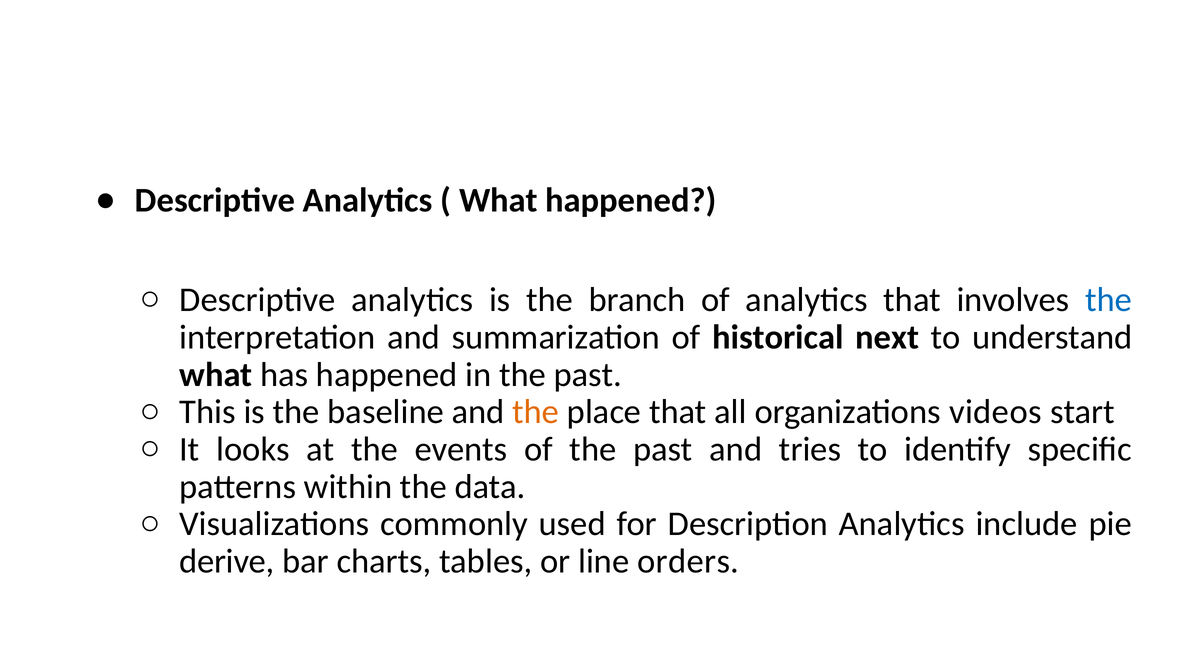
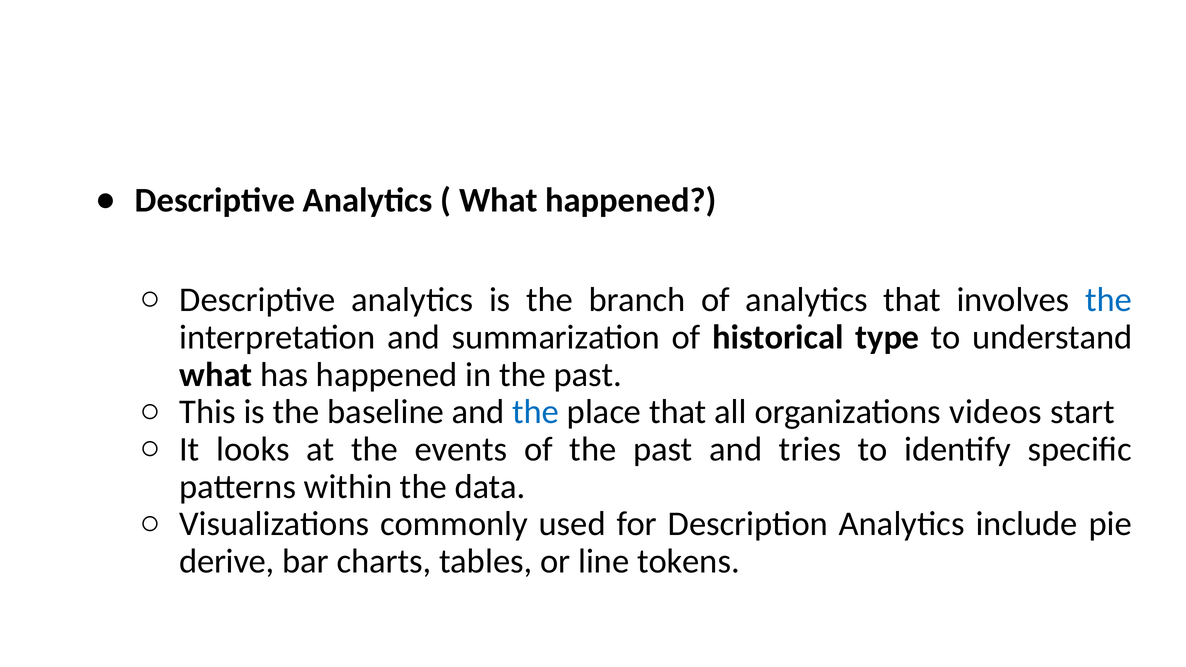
next: next -> type
the at (536, 412) colour: orange -> blue
orders: orders -> tokens
